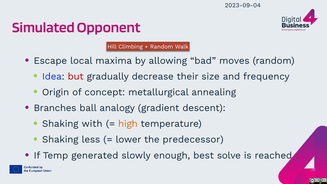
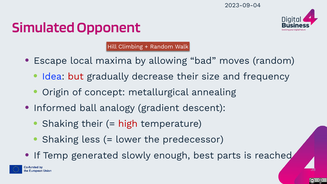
Branches: Branches -> Informed
Shaking with: with -> their
high colour: orange -> red
solve: solve -> parts
